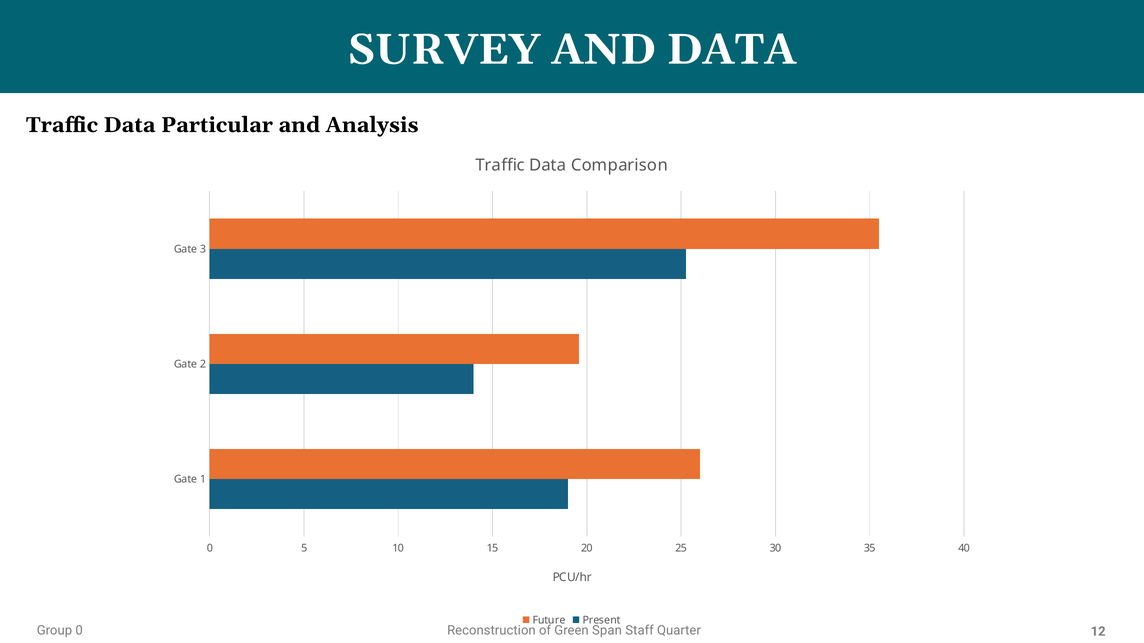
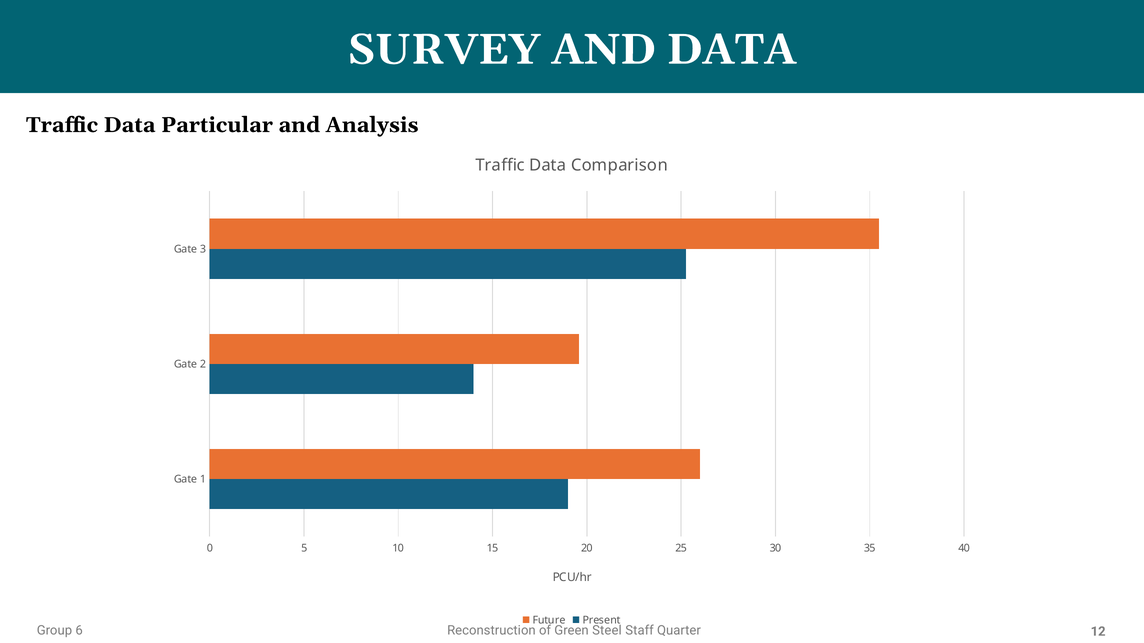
Group 0: 0 -> 6
Span: Span -> Steel
